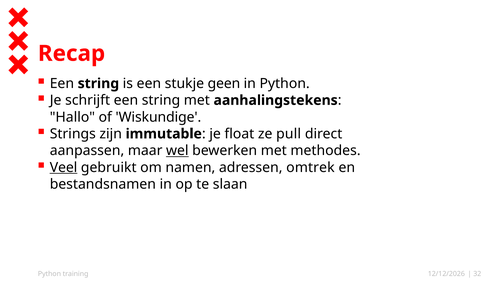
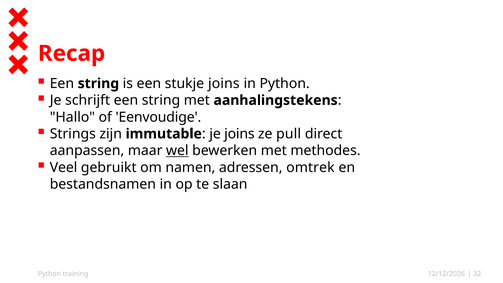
stukje geen: geen -> joins
Wiskundige: Wiskundige -> Eenvoudige
je float: float -> joins
Veel underline: present -> none
